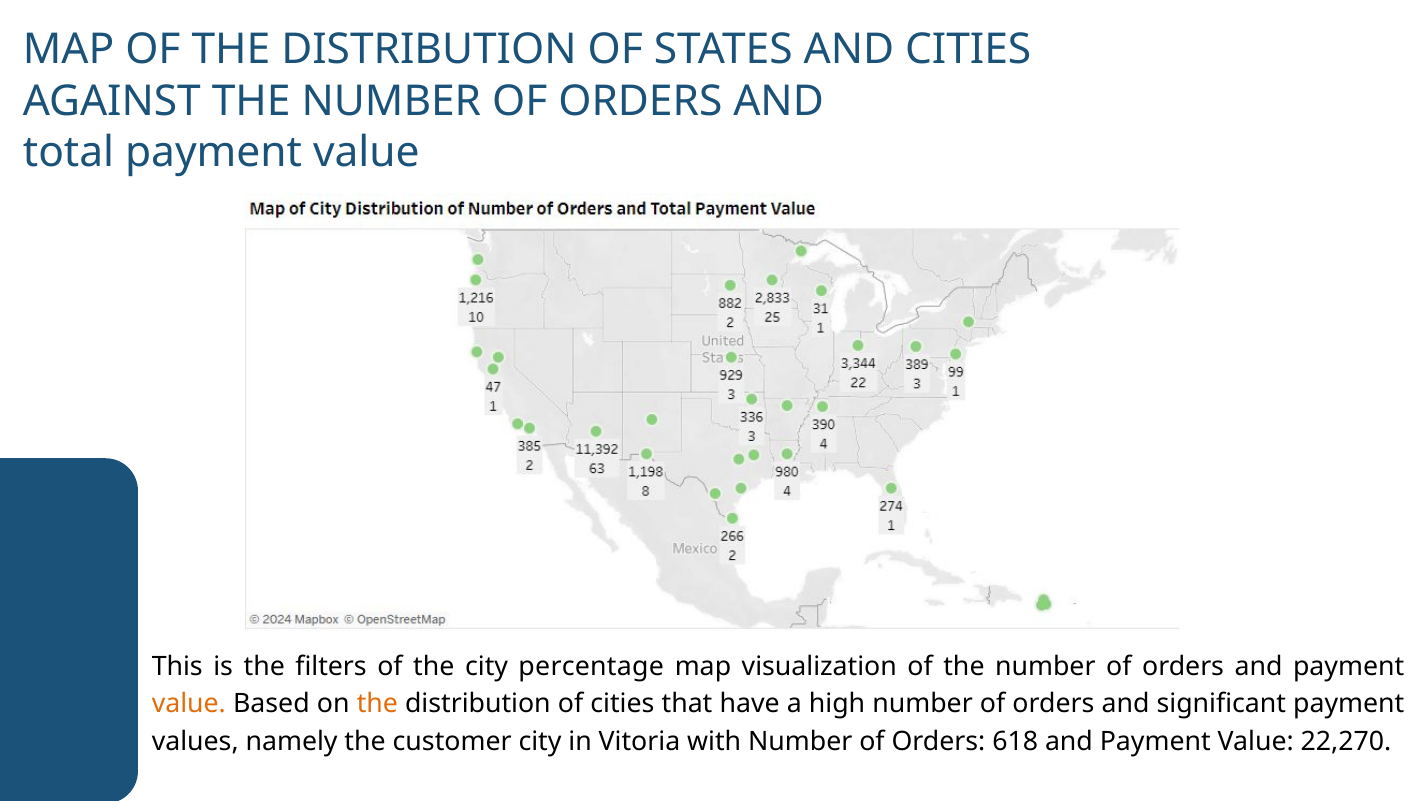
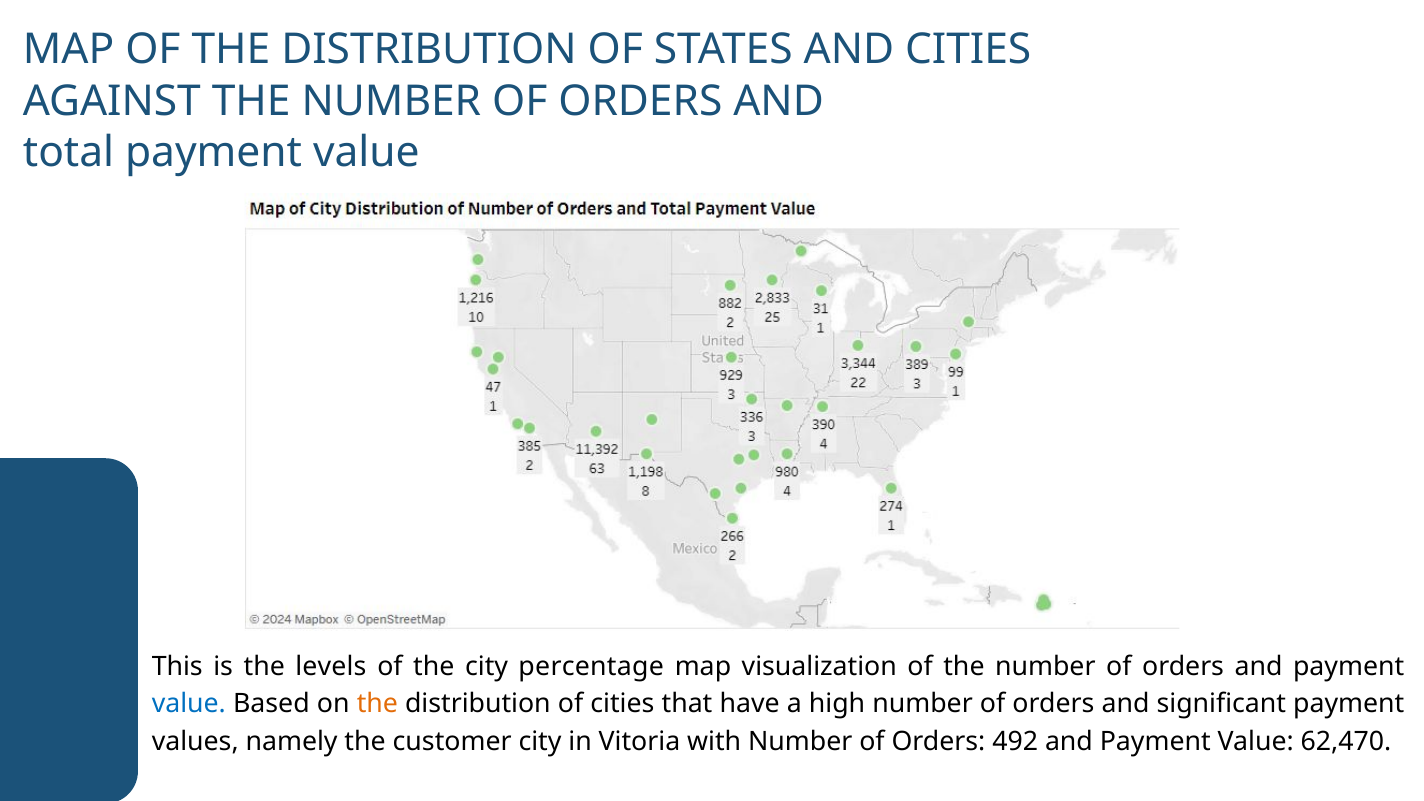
filters: filters -> levels
value at (189, 704) colour: orange -> blue
618: 618 -> 492
22,270: 22,270 -> 62,470
